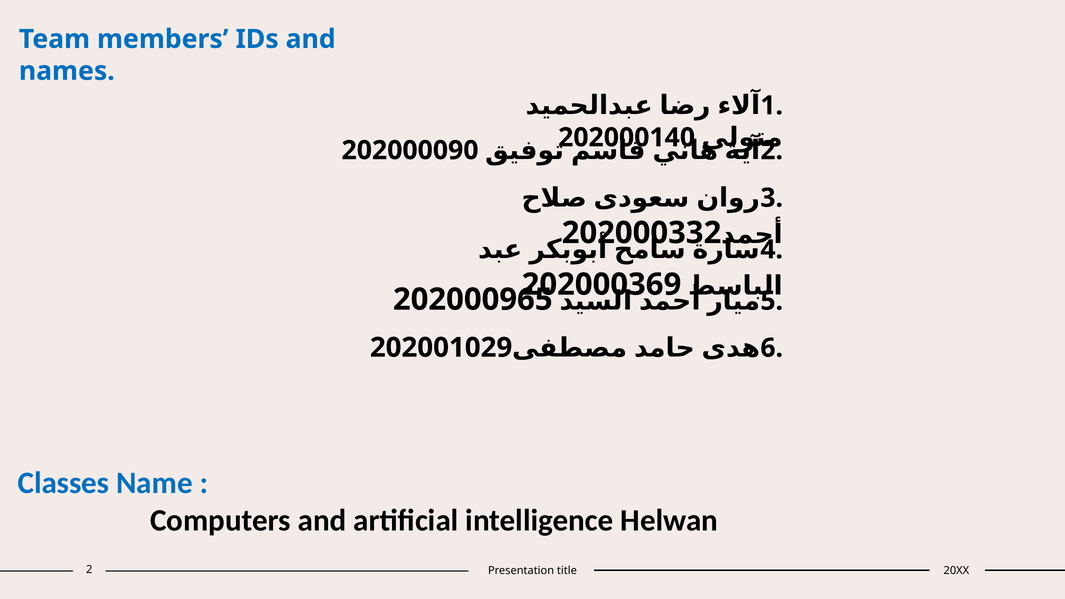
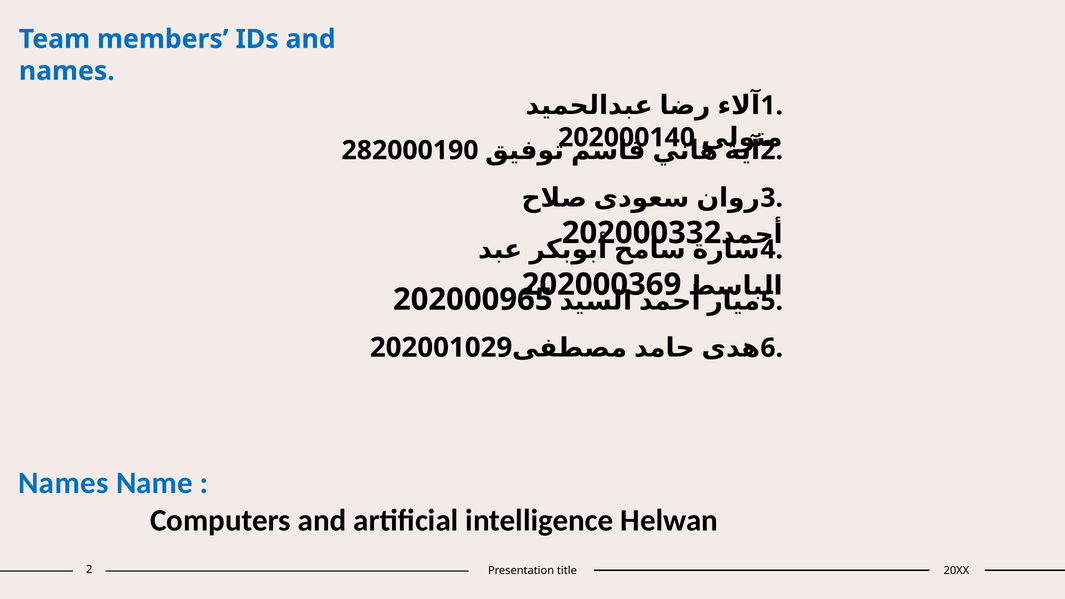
202000090: 202000090 -> 282000190
Classes at (63, 483): Classes -> Names
